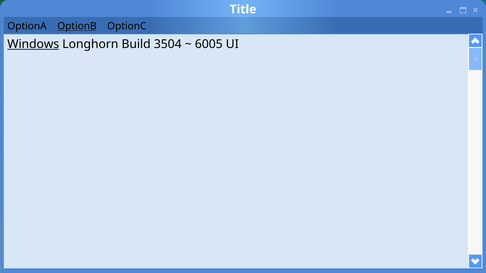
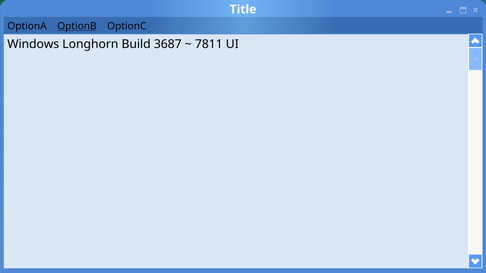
Windows underline: present -> none
3504: 3504 -> 3687
6005: 6005 -> 7811
